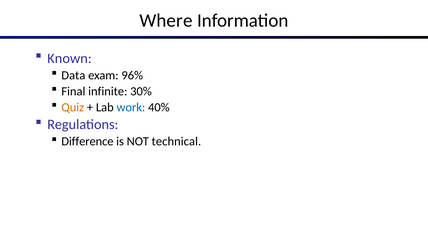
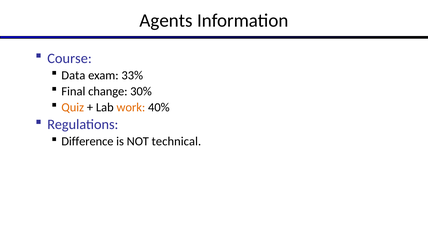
Where: Where -> Agents
Known: Known -> Course
96%: 96% -> 33%
infinite: infinite -> change
work colour: blue -> orange
